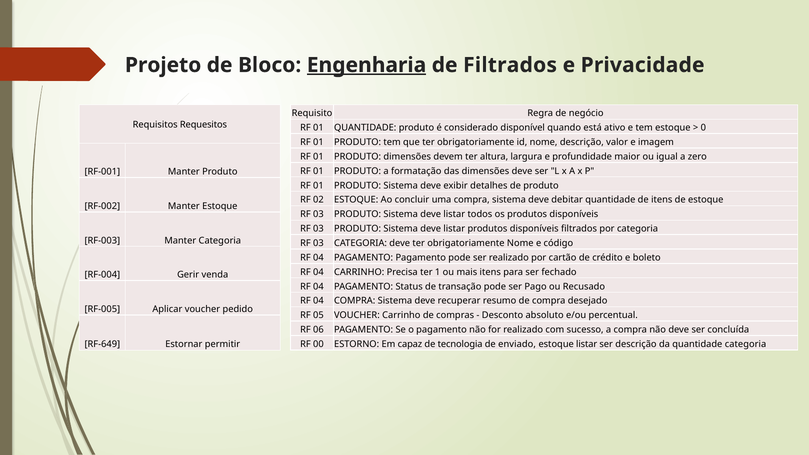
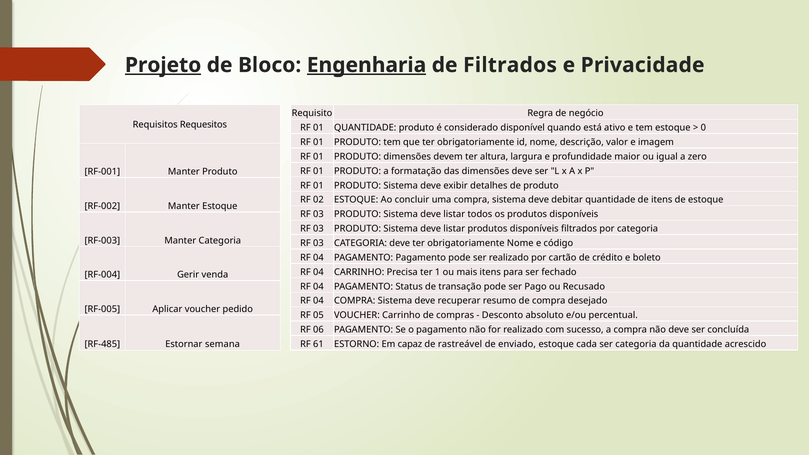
Projeto underline: none -> present
00: 00 -> 61
tecnologia: tecnologia -> rastreável
estoque listar: listar -> cada
ser descrição: descrição -> categoria
quantidade categoria: categoria -> acrescido
RF-649: RF-649 -> RF-485
permitir: permitir -> semana
